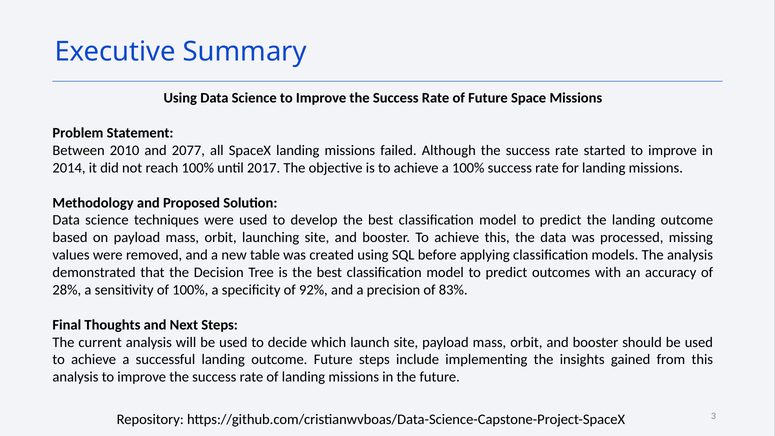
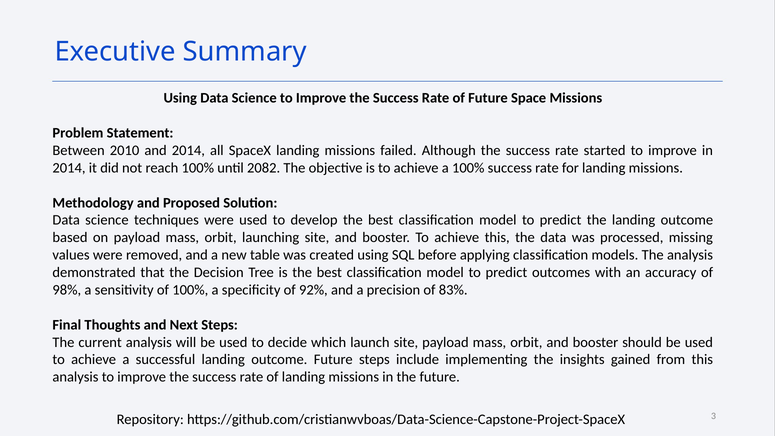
and 2077: 2077 -> 2014
2017: 2017 -> 2082
28%: 28% -> 98%
